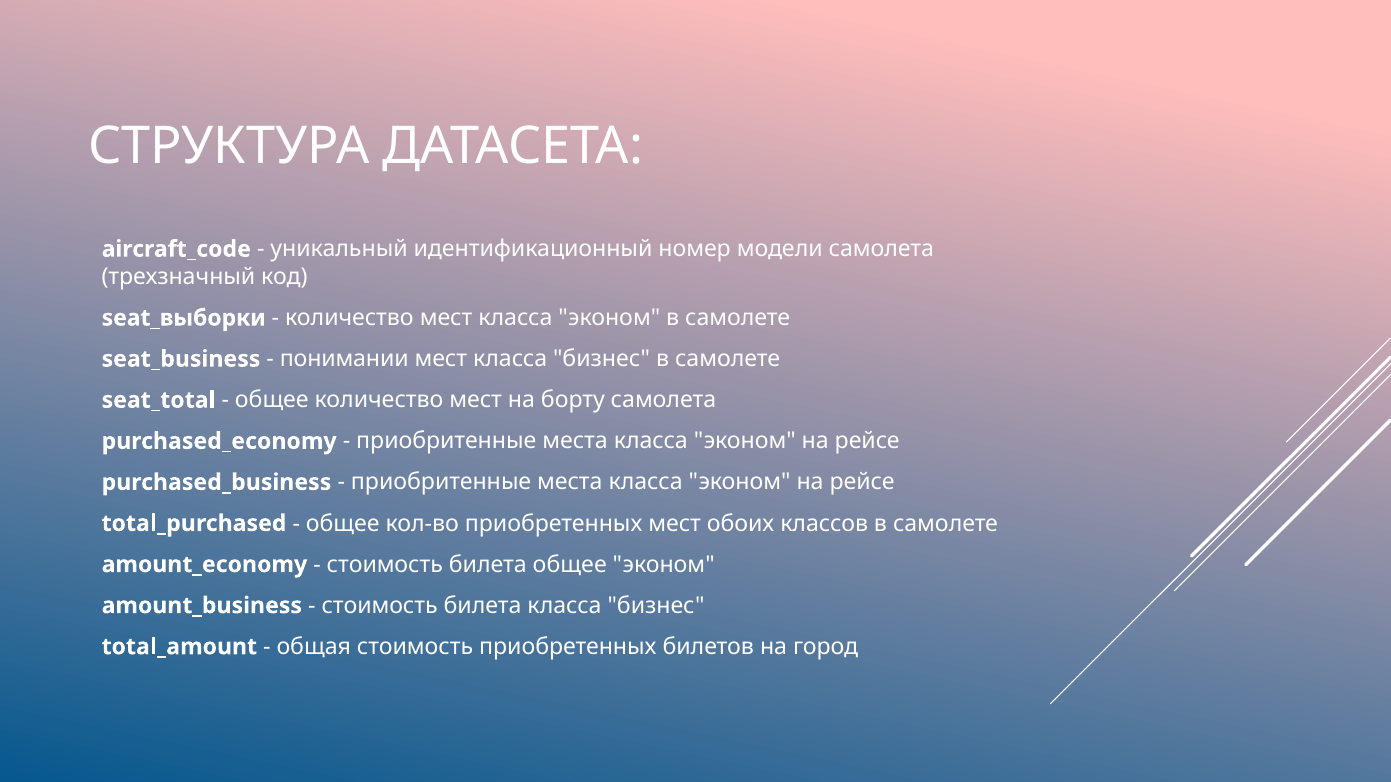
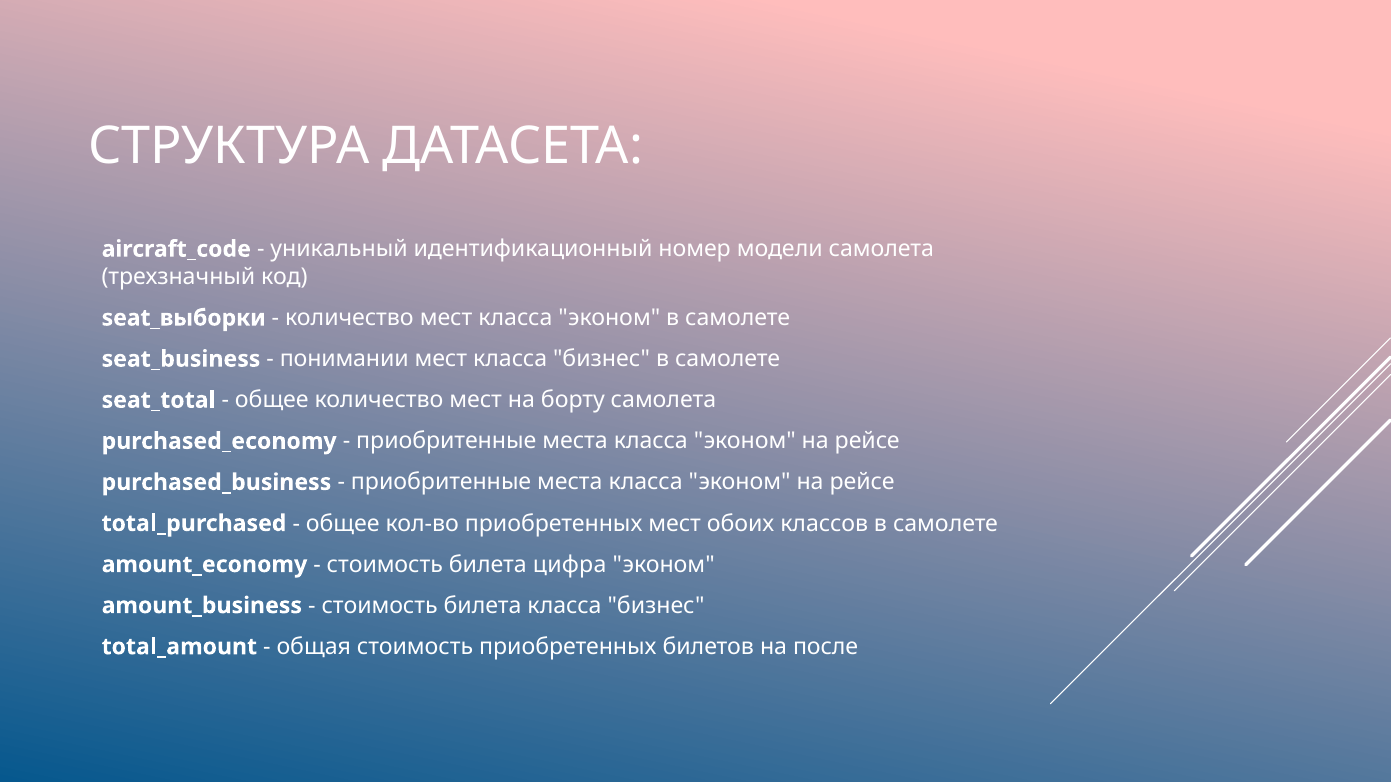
билета общее: общее -> цифра
город: город -> после
